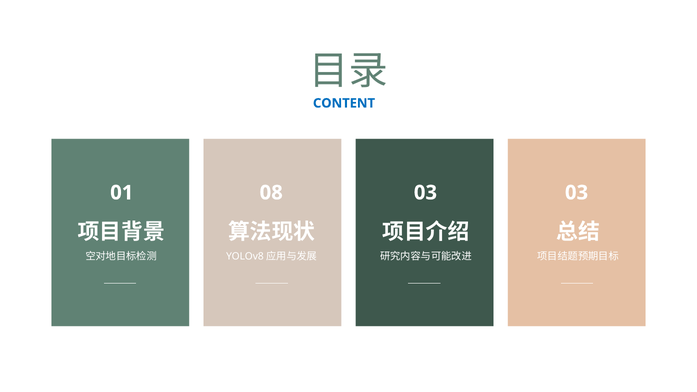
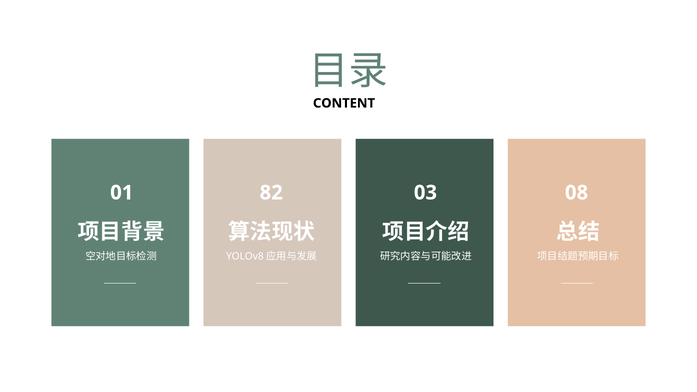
CONTENT colour: blue -> black
08: 08 -> 82
03 03: 03 -> 08
